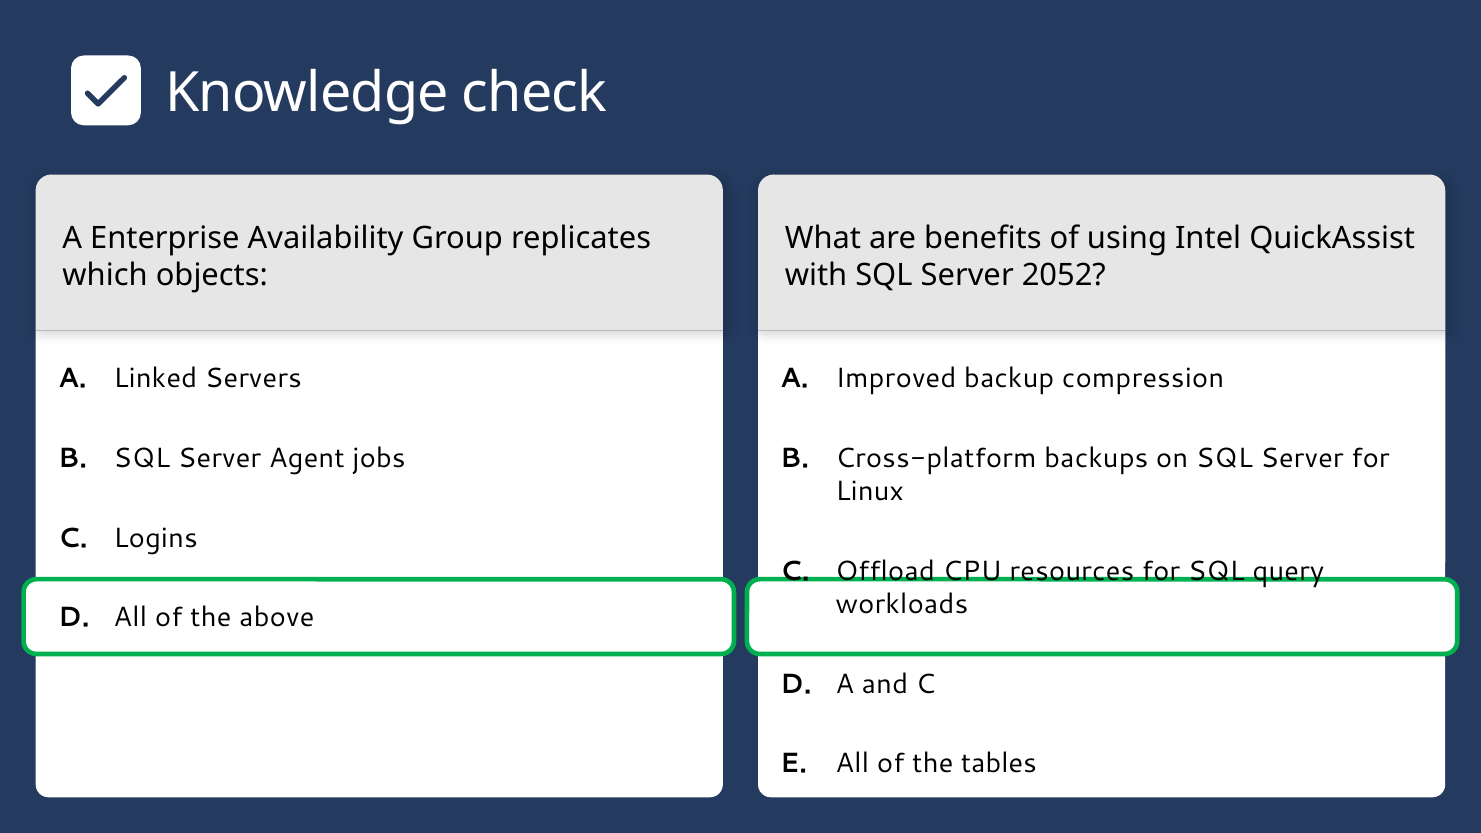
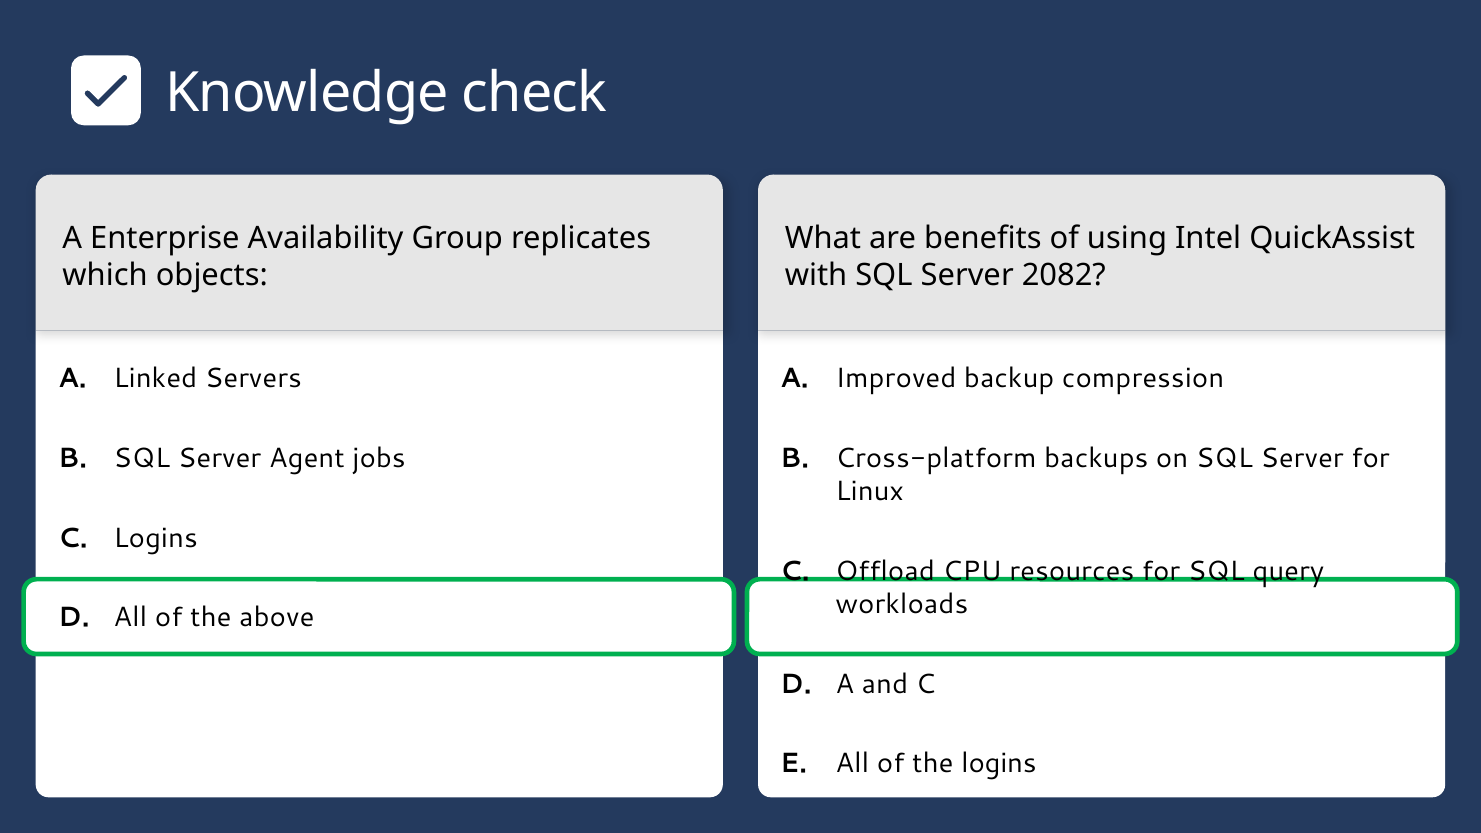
2052: 2052 -> 2082
the tables: tables -> logins
